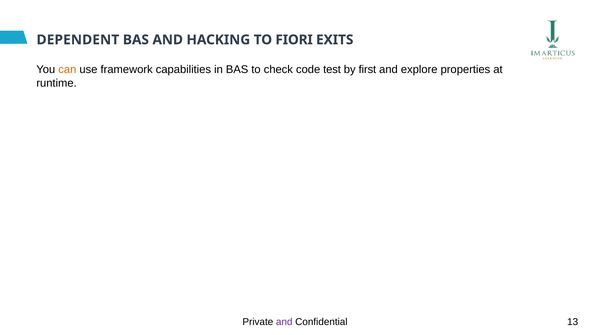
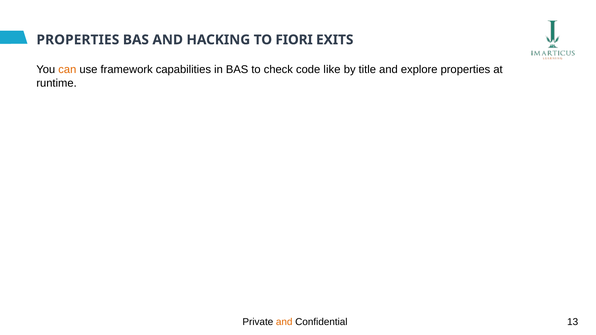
DEPENDENT at (78, 40): DEPENDENT -> PROPERTIES
test: test -> like
first: first -> title
and at (284, 322) colour: purple -> orange
